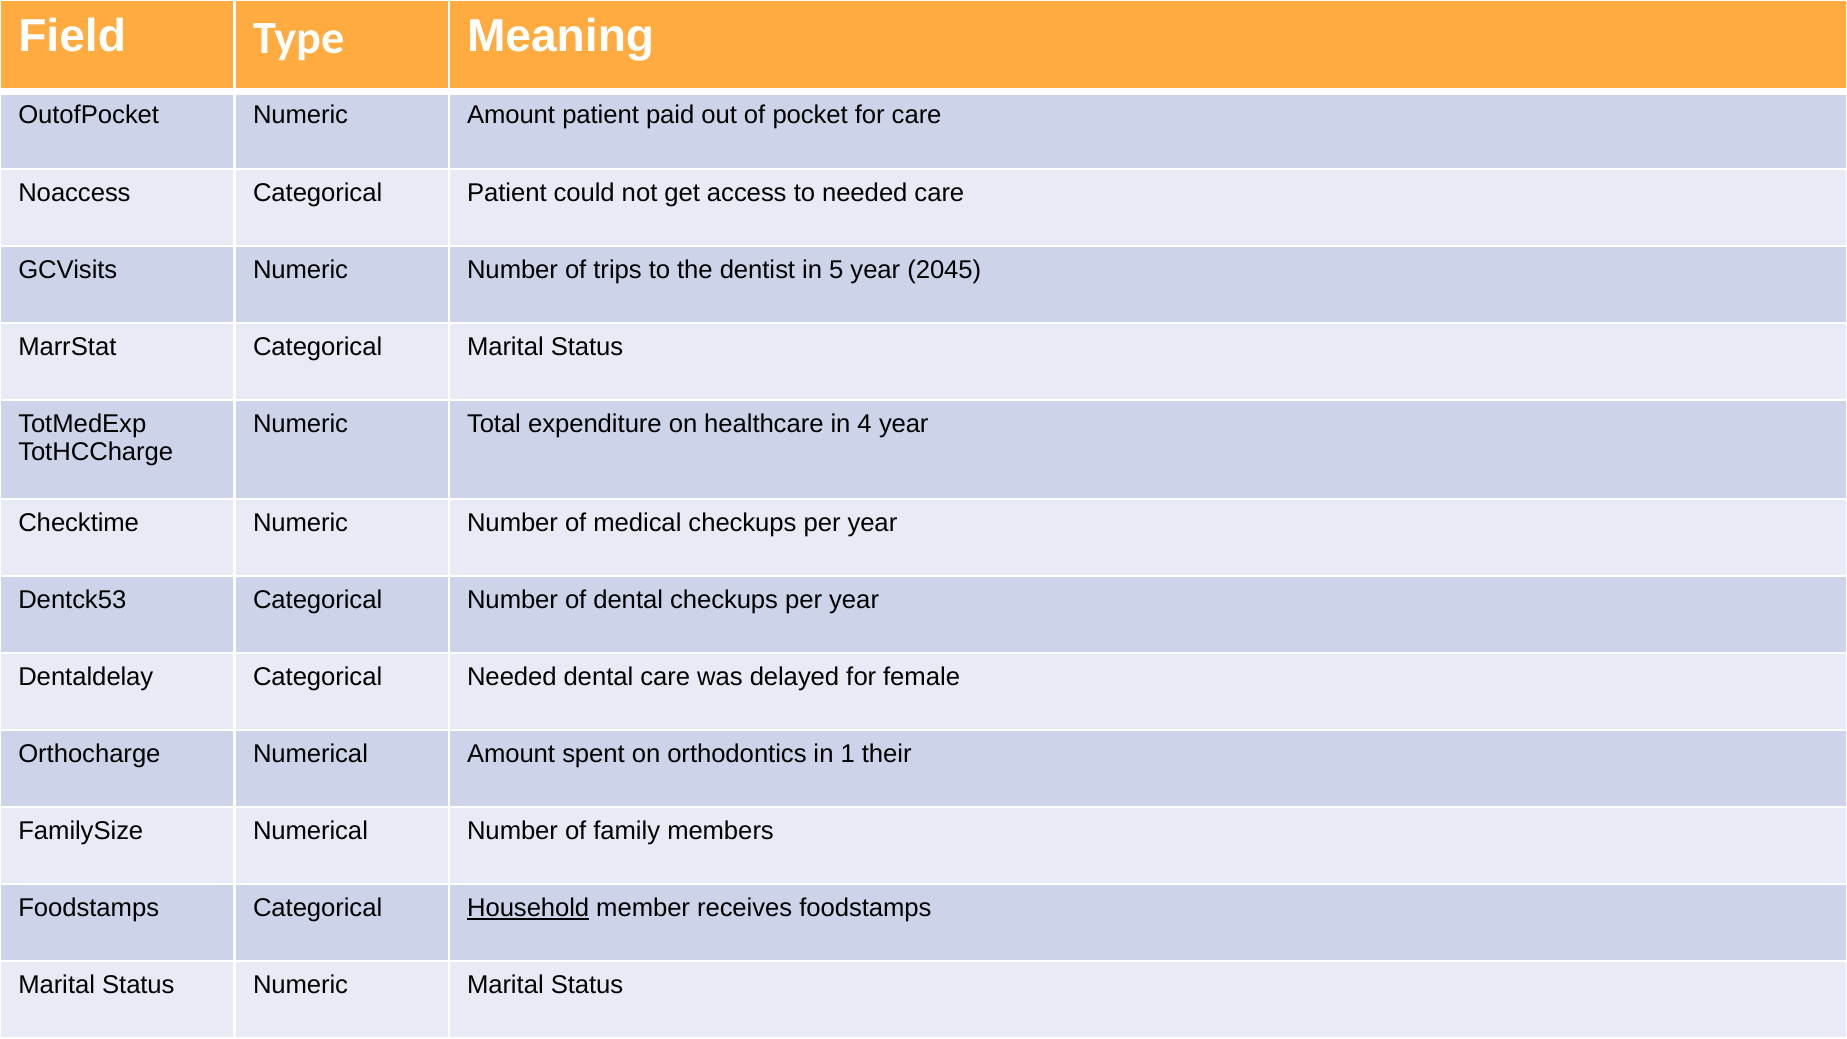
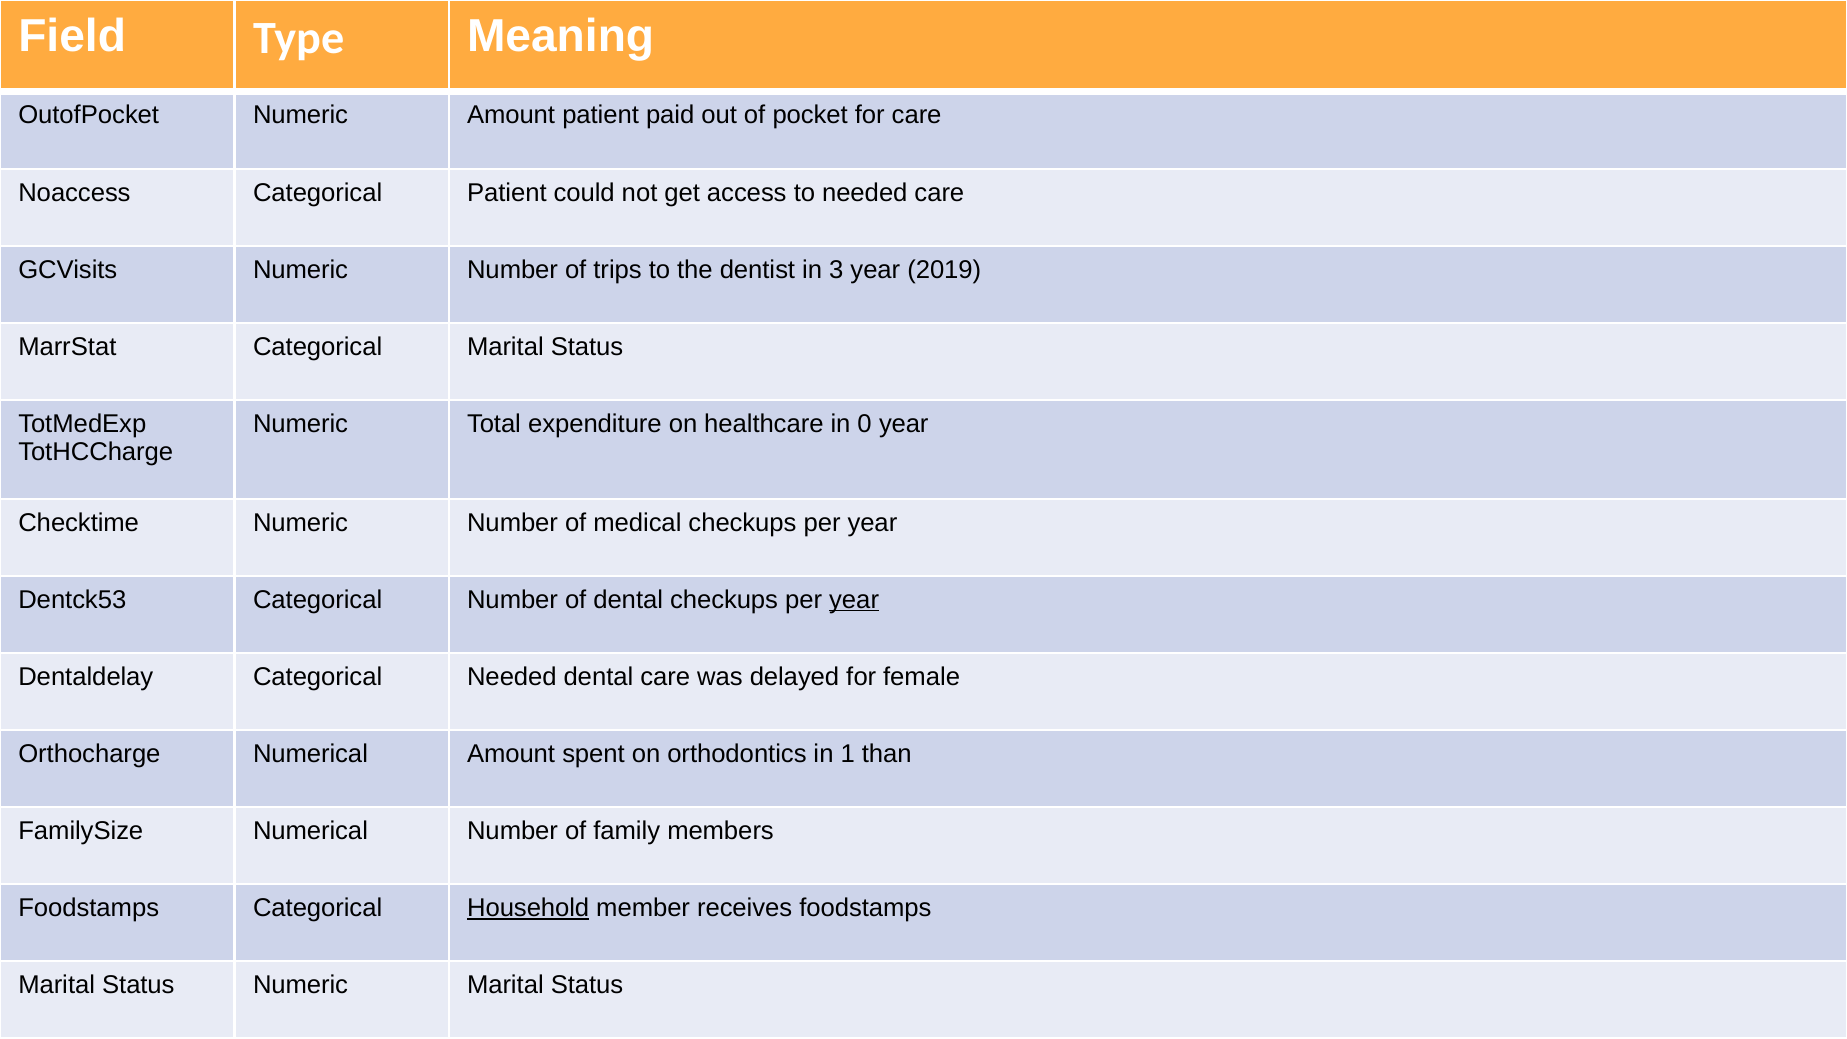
5: 5 -> 3
2045: 2045 -> 2019
4: 4 -> 0
year at (854, 600) underline: none -> present
their: their -> than
